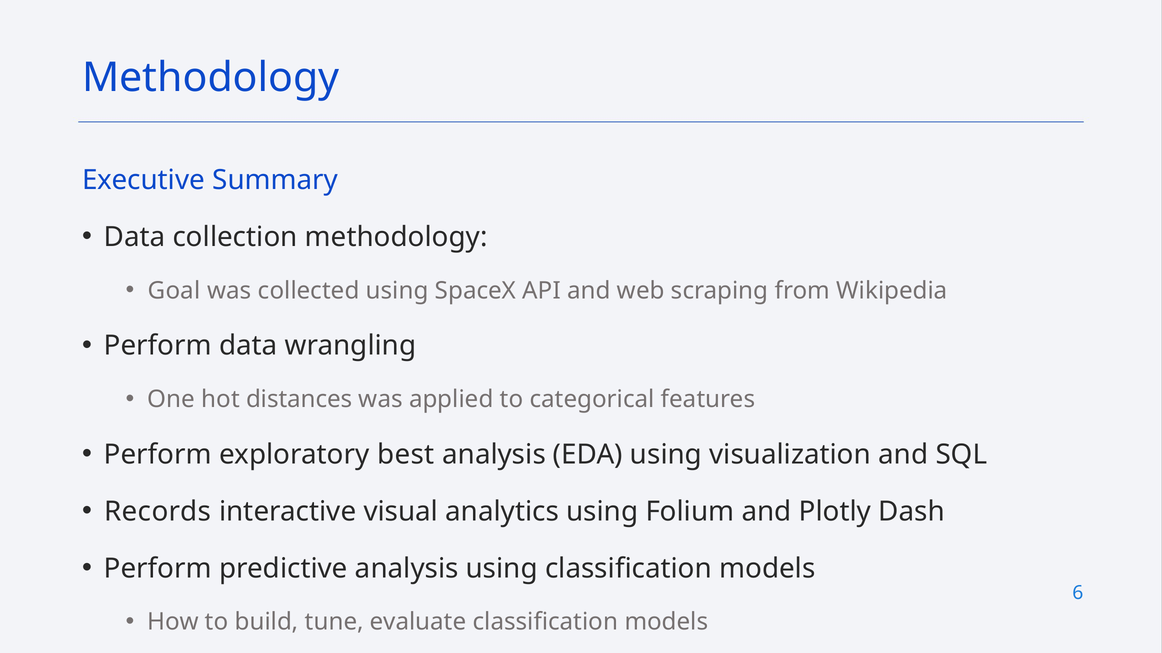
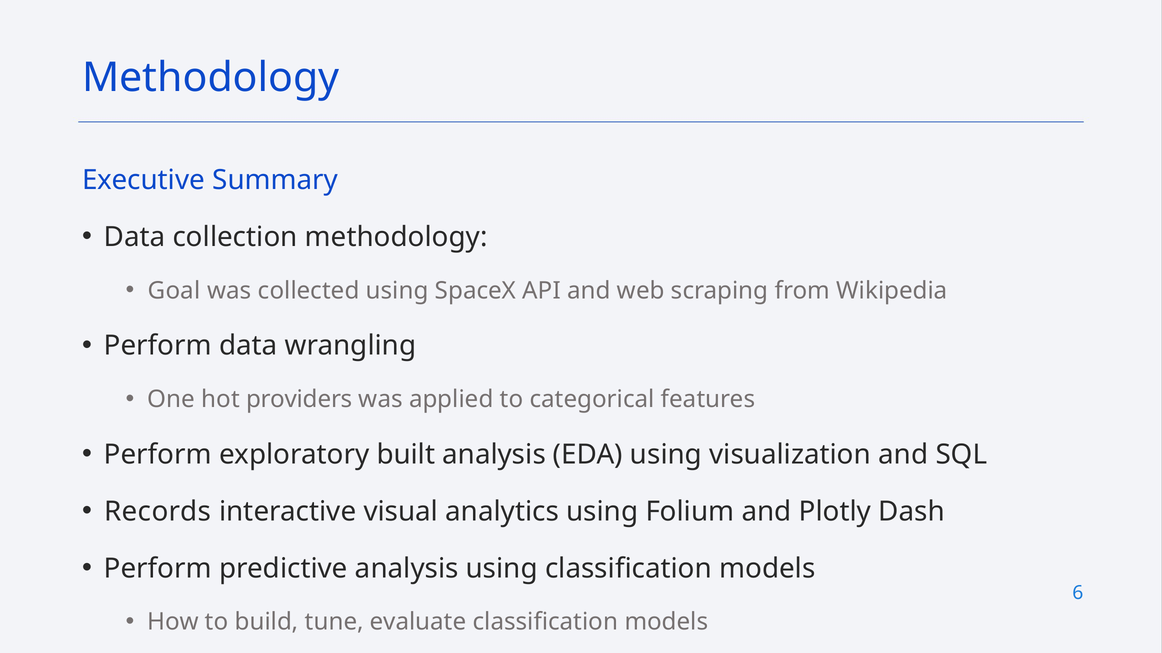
distances: distances -> providers
best: best -> built
